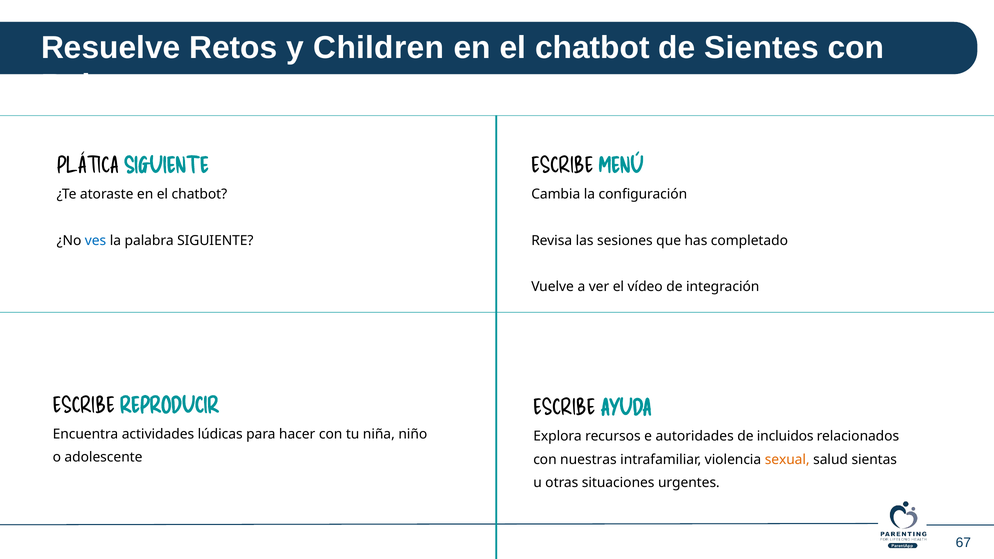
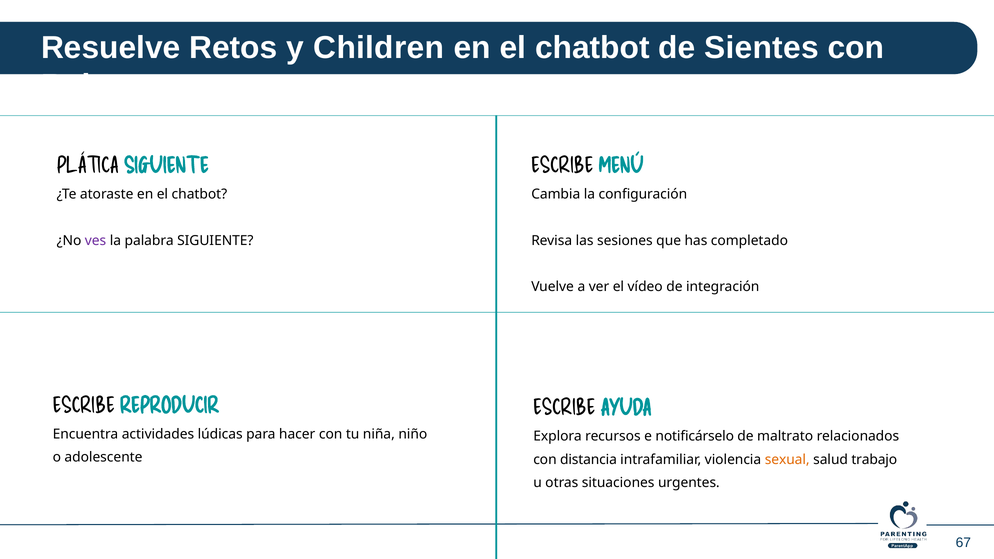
ves colour: blue -> purple
autoridades: autoridades -> notificárselo
incluidos: incluidos -> maltrato
nuestras: nuestras -> distancia
sientas: sientas -> trabajo
